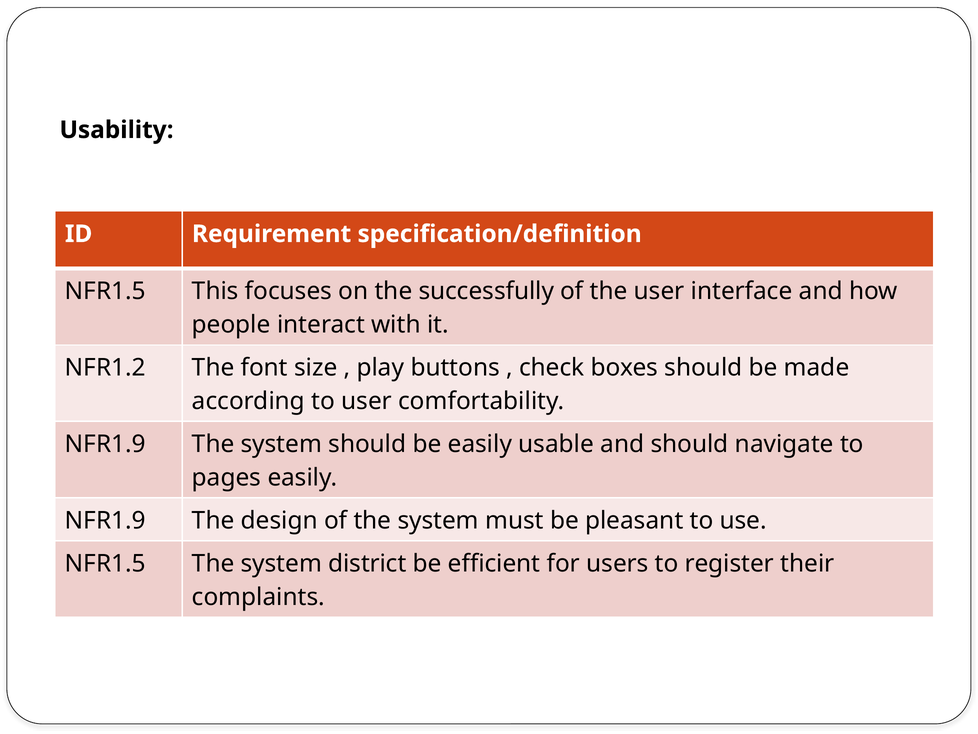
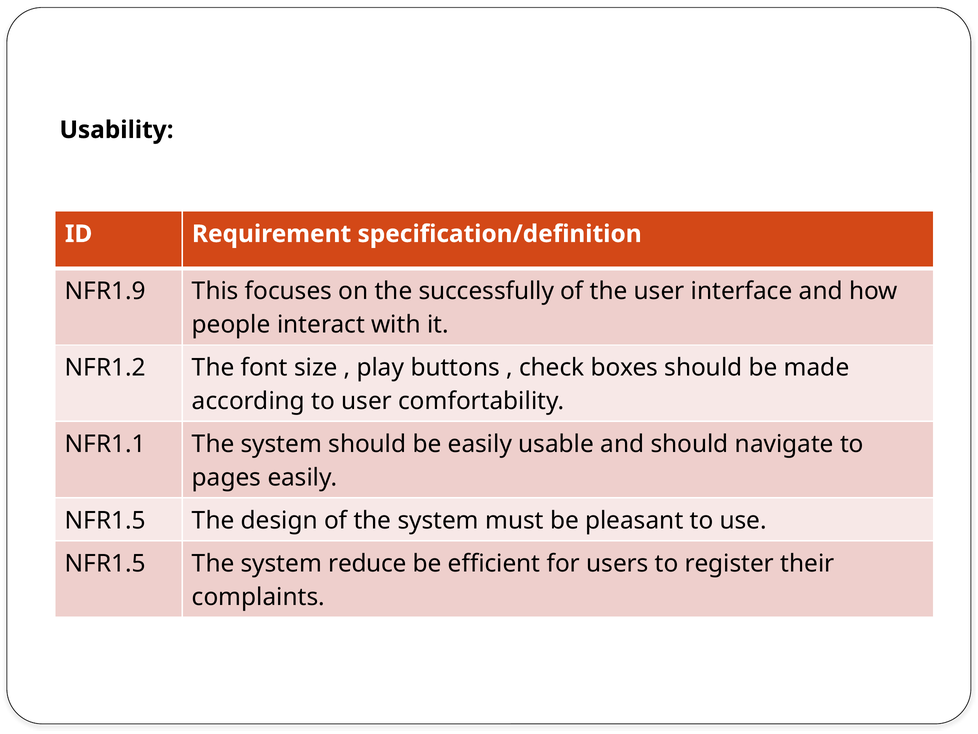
NFR1.5 at (105, 291): NFR1.5 -> NFR1.9
NFR1.9 at (105, 444): NFR1.9 -> NFR1.1
NFR1.9 at (105, 520): NFR1.9 -> NFR1.5
district: district -> reduce
